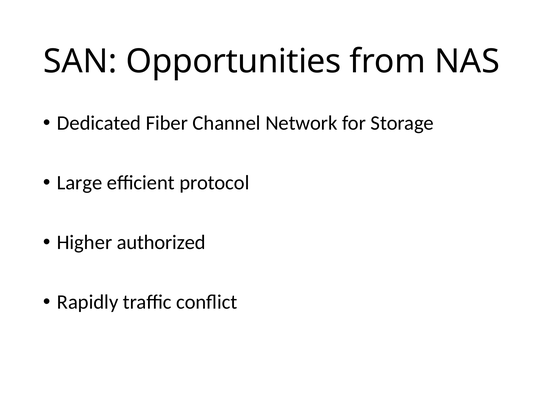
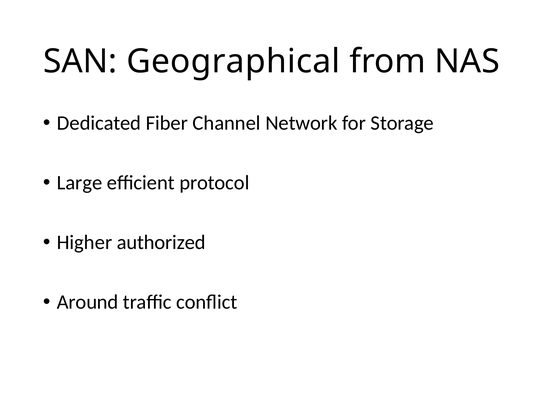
Opportunities: Opportunities -> Geographical
Rapidly: Rapidly -> Around
